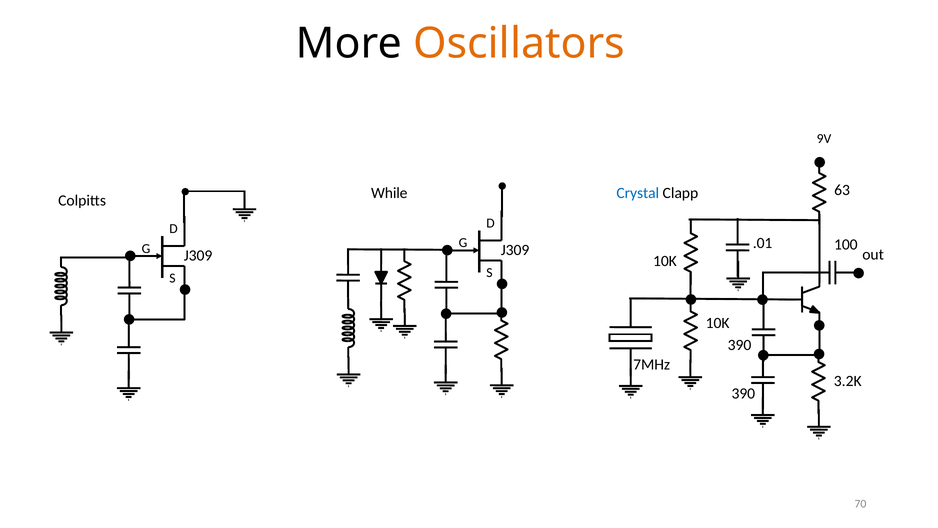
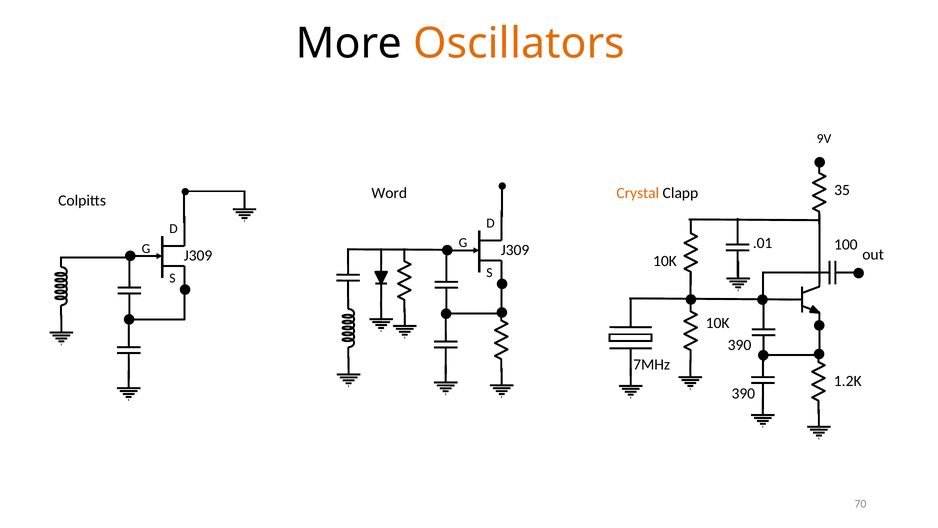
While: While -> Word
Crystal colour: blue -> orange
63: 63 -> 35
3.2K: 3.2K -> 1.2K
